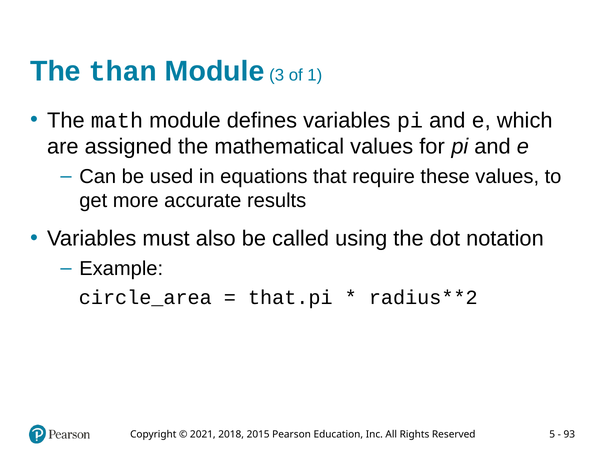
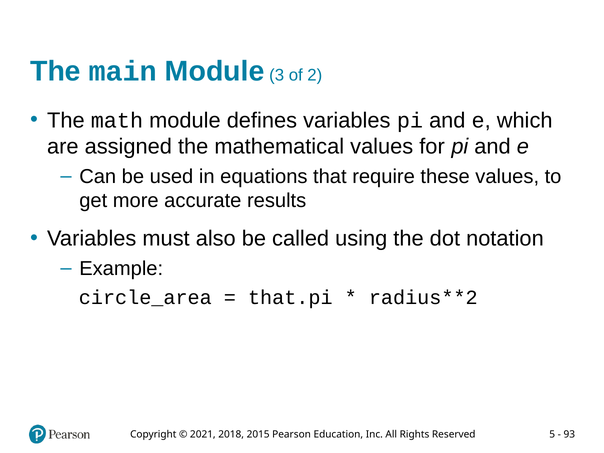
than: than -> main
1: 1 -> 2
